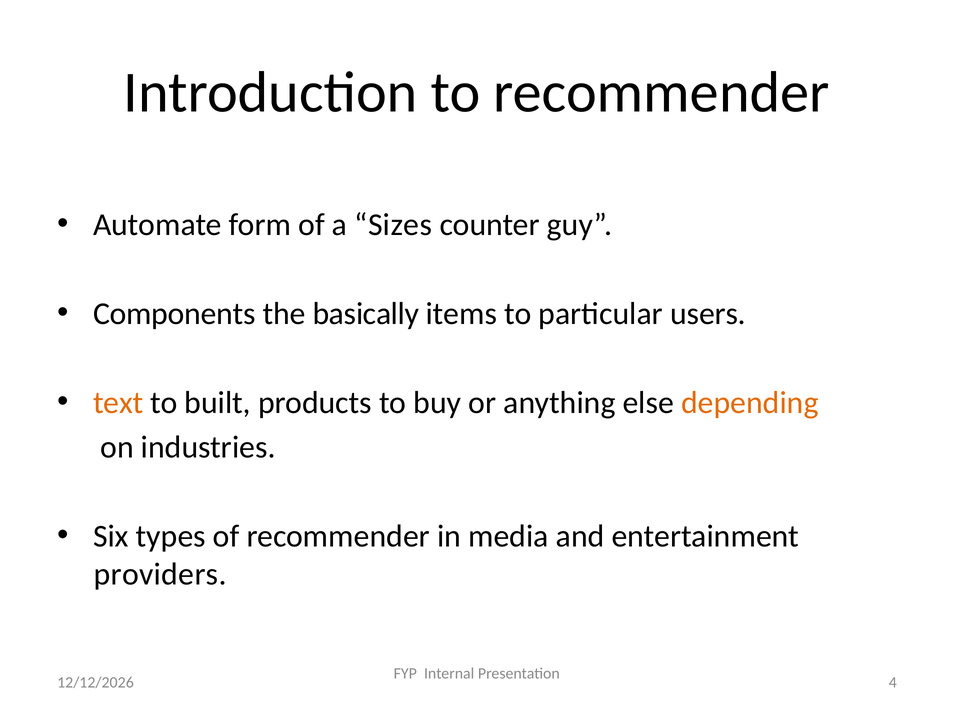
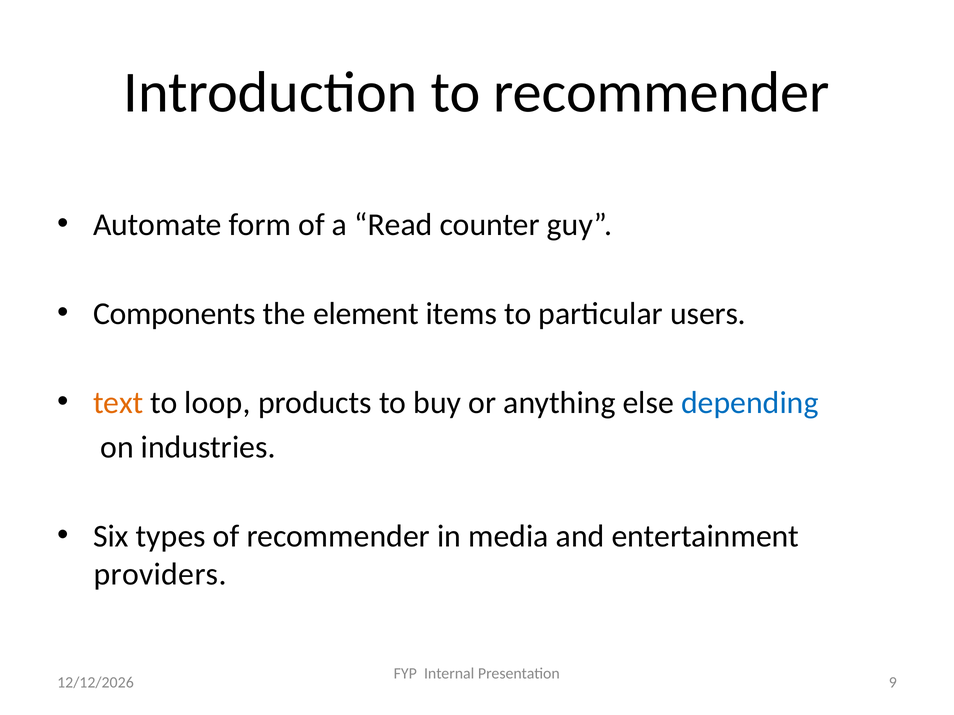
Sizes: Sizes -> Read
basically: basically -> element
built: built -> loop
depending colour: orange -> blue
4: 4 -> 9
